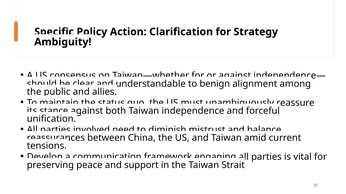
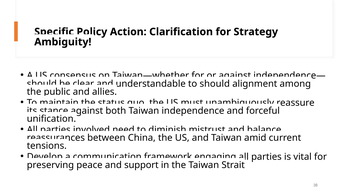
to benign: benign -> should
